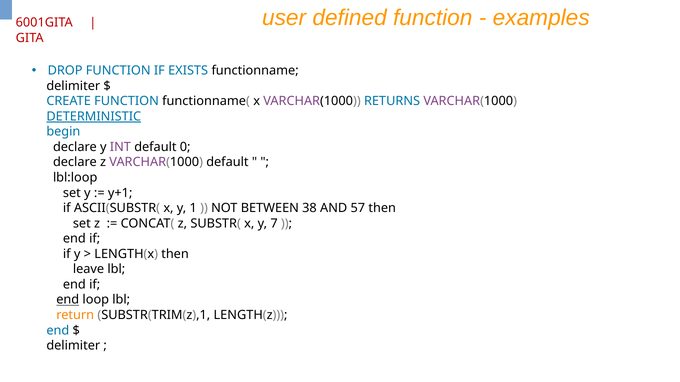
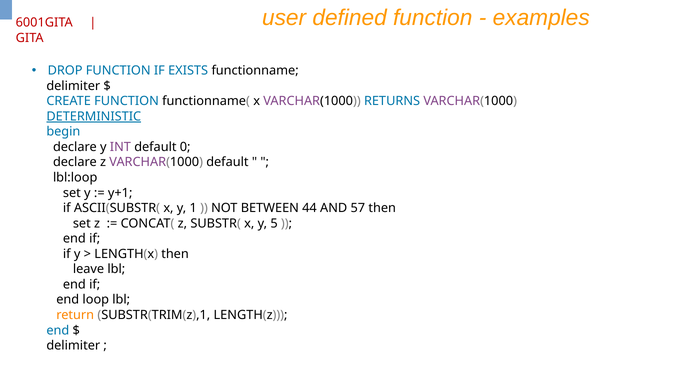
38: 38 -> 44
7: 7 -> 5
end at (68, 300) underline: present -> none
